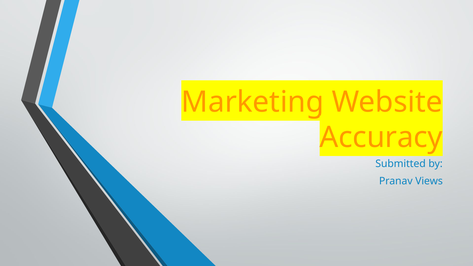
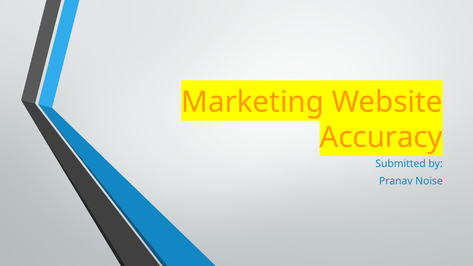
Views: Views -> Noise
